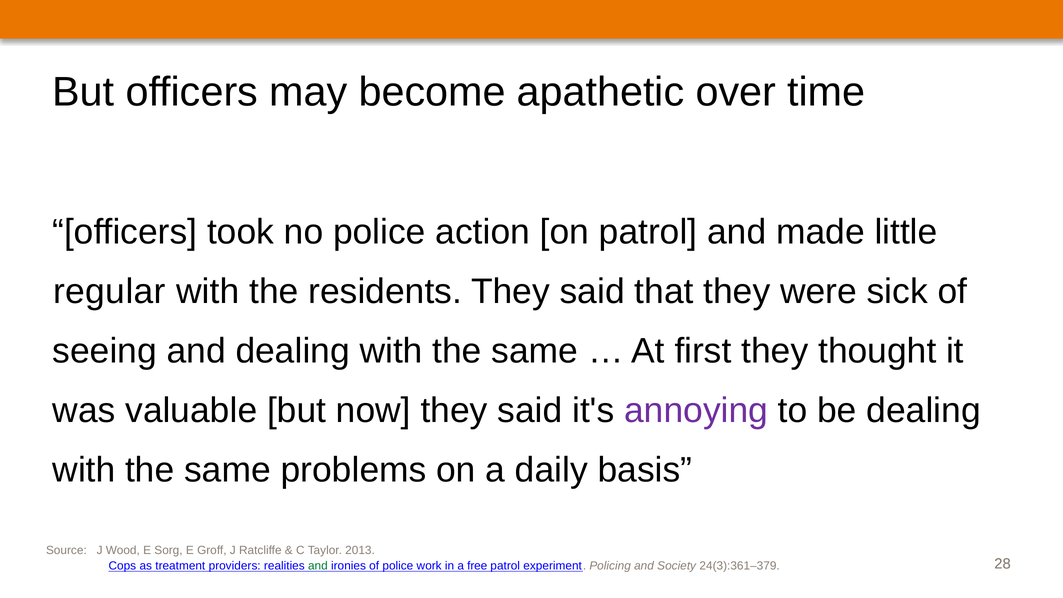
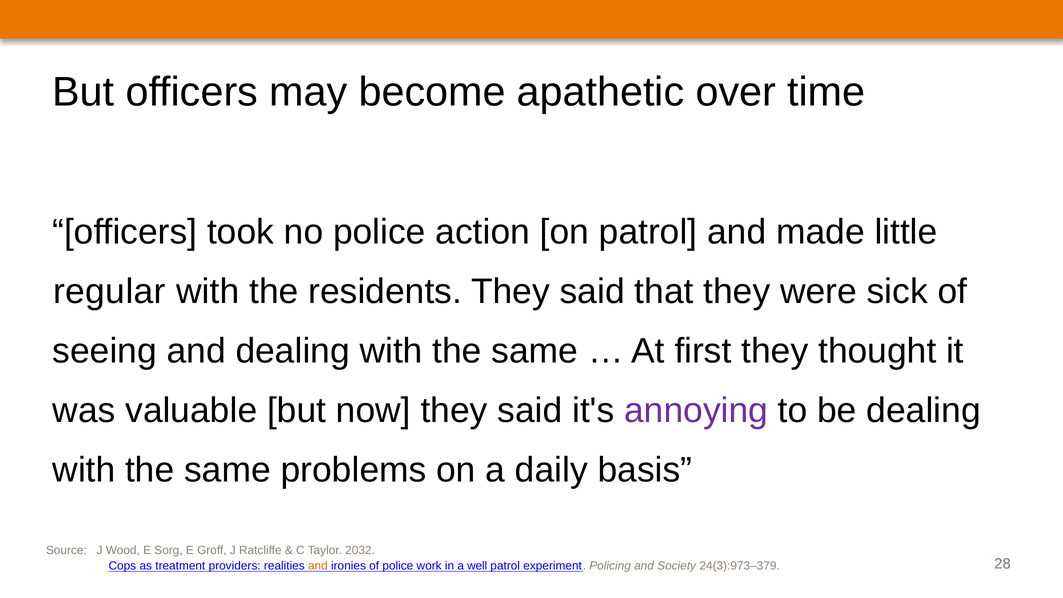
2013: 2013 -> 2032
and at (318, 566) colour: green -> orange
free: free -> well
24(3):361–379: 24(3):361–379 -> 24(3):973–379
